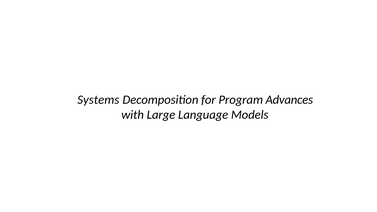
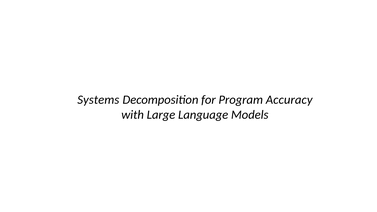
Advances: Advances -> Accuracy
